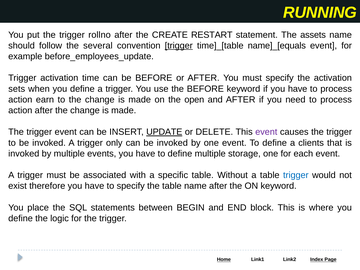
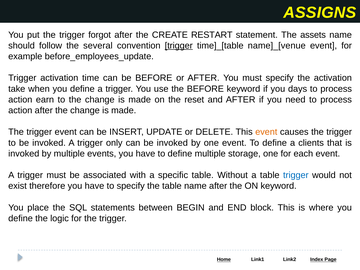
RUNNING: RUNNING -> ASSIGNS
rollno: rollno -> forgot
name]_[equals: name]_[equals -> name]_[venue
sets: sets -> take
if you have: have -> days
open: open -> reset
UPDATE underline: present -> none
event at (266, 132) colour: purple -> orange
